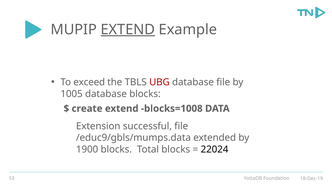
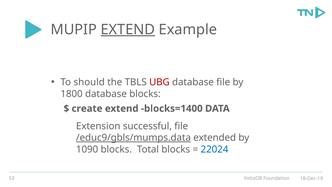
exceed: exceed -> should
1005: 1005 -> 1800
blocks=1008: blocks=1008 -> blocks=1400
/educ9/gbls/mumps.data underline: none -> present
1900: 1900 -> 1090
22024 colour: black -> blue
